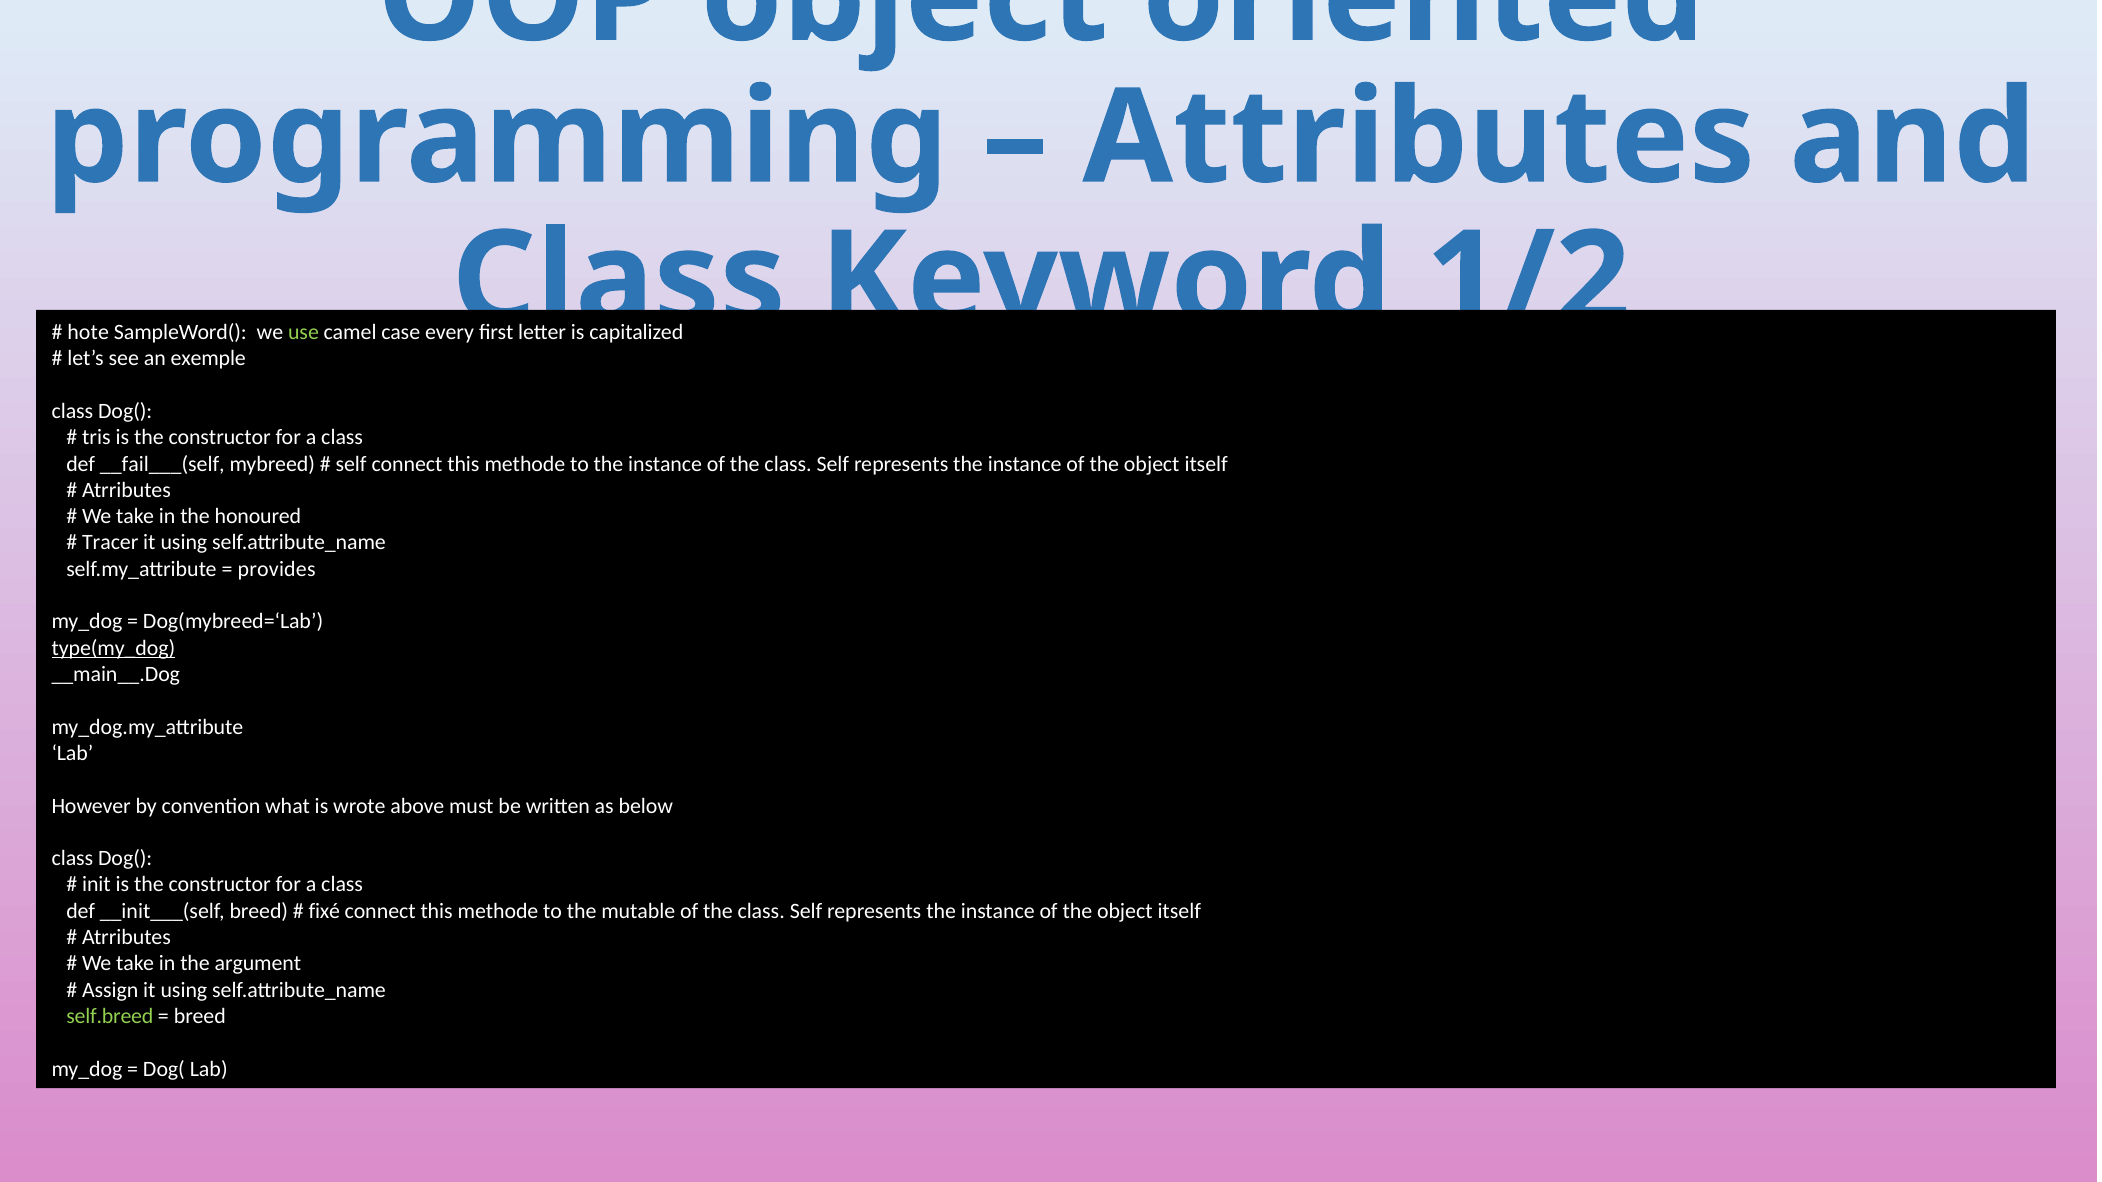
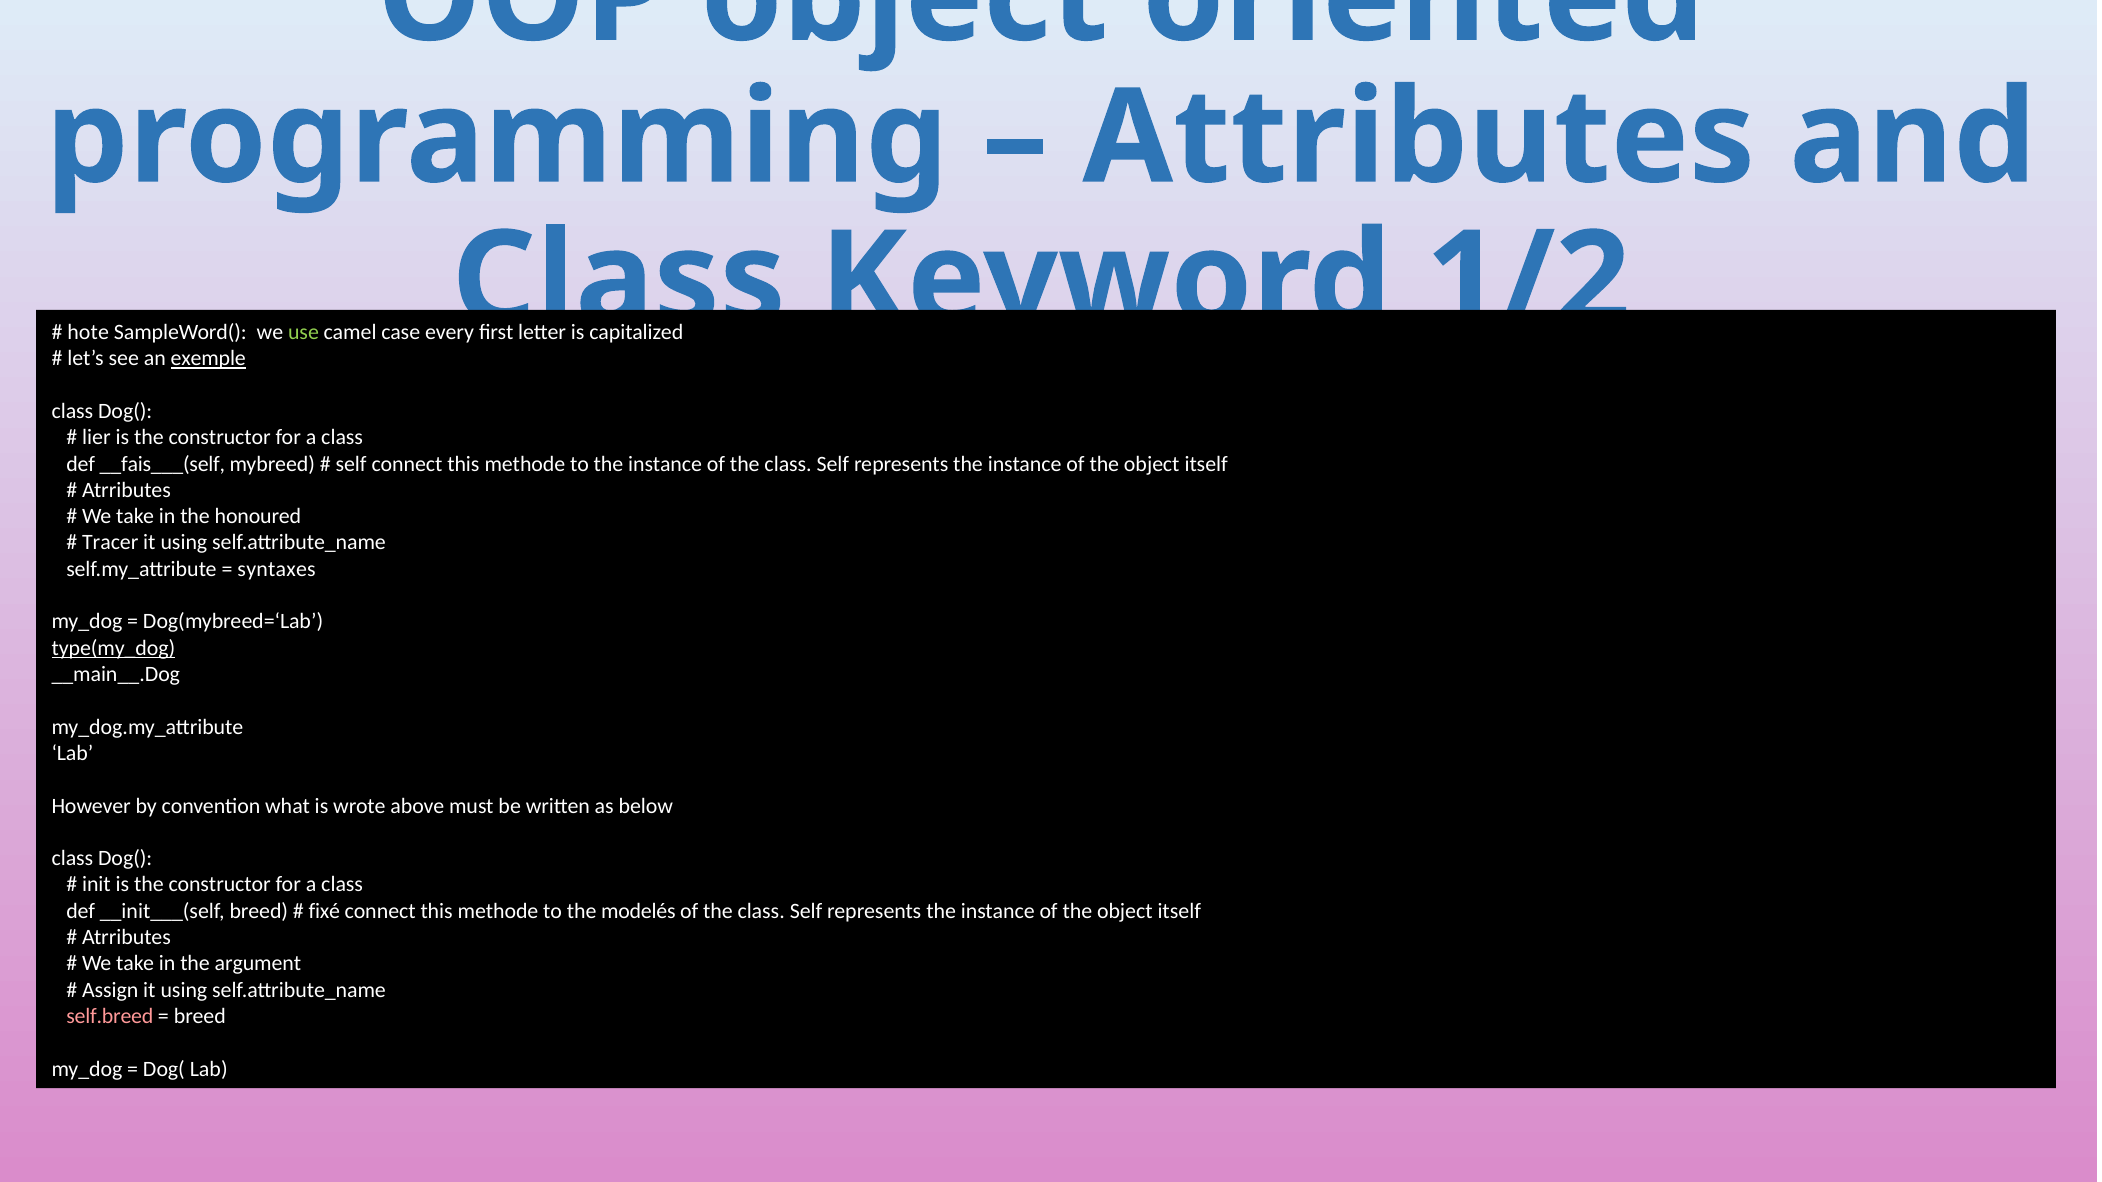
exemple underline: none -> present
tris: tris -> lier
__fail___(self: __fail___(self -> __fais___(self
provides: provides -> syntaxes
mutable: mutable -> modelés
self.breed colour: light green -> pink
